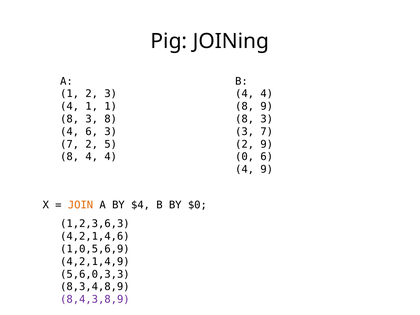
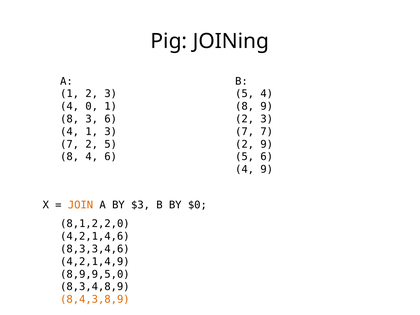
4 at (245, 94): 4 -> 5
4 1: 1 -> 0
3 8: 8 -> 6
8 at (245, 119): 8 -> 2
4 6: 6 -> 1
3 at (245, 132): 3 -> 7
8 4 4: 4 -> 6
0 at (245, 157): 0 -> 5
$4: $4 -> $3
1,2,3,6,3: 1,2,3,6,3 -> 8,1,2,2,0
1,0,5,6,9: 1,0,5,6,9 -> 8,3,3,4,6
5,6,0,3,3: 5,6,0,3,3 -> 8,9,9,5,0
8,4,3,8,9 colour: purple -> orange
